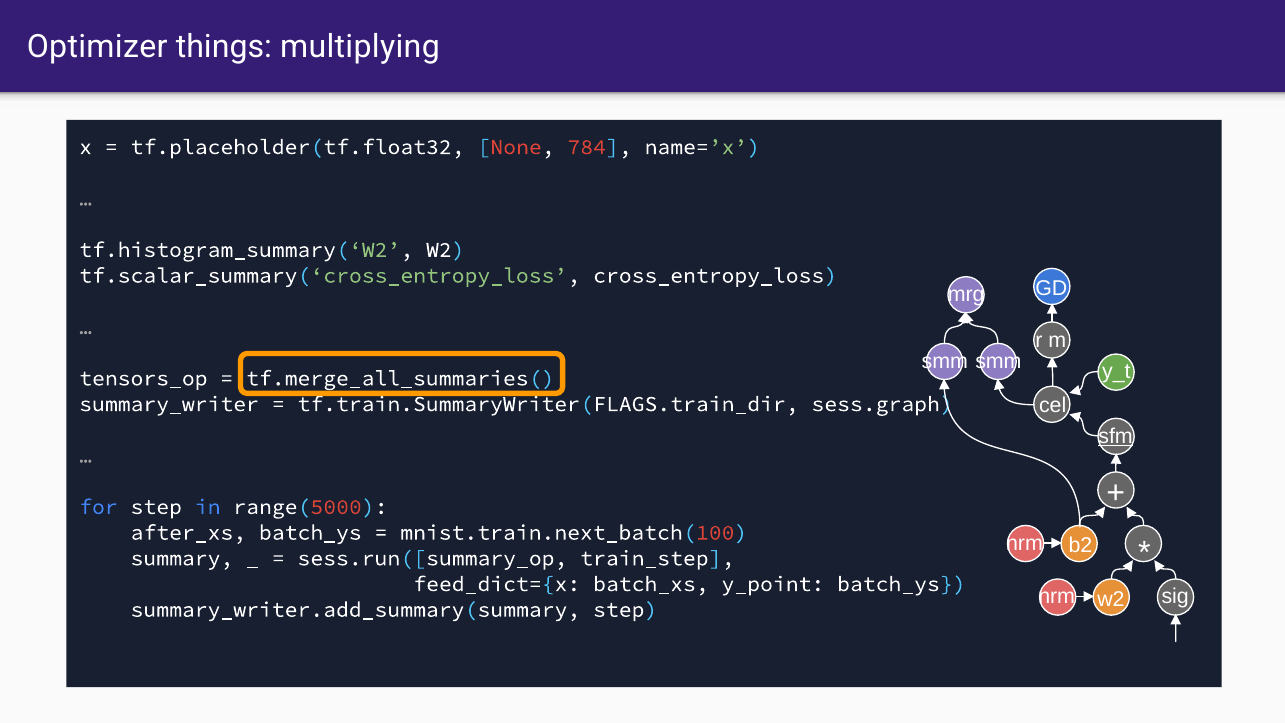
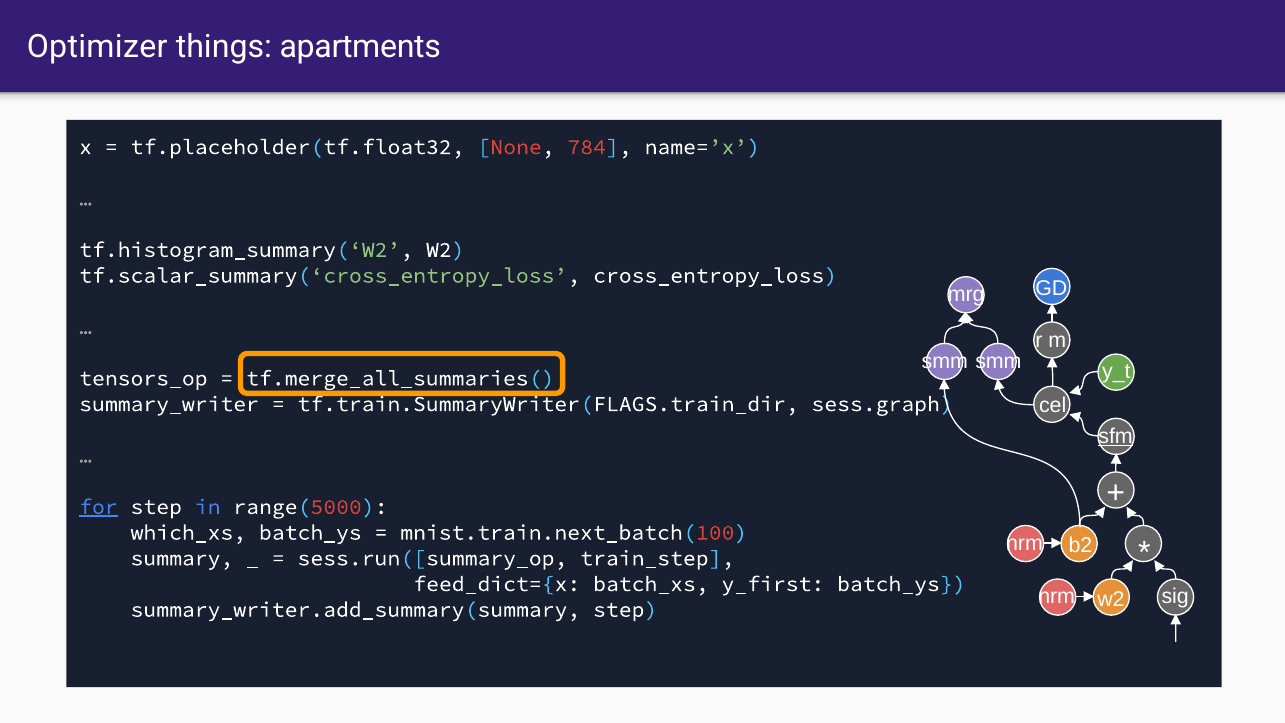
multiplying: multiplying -> apartments
for underline: none -> present
after_xs: after_xs -> which_xs
y_point: y_point -> y_first
